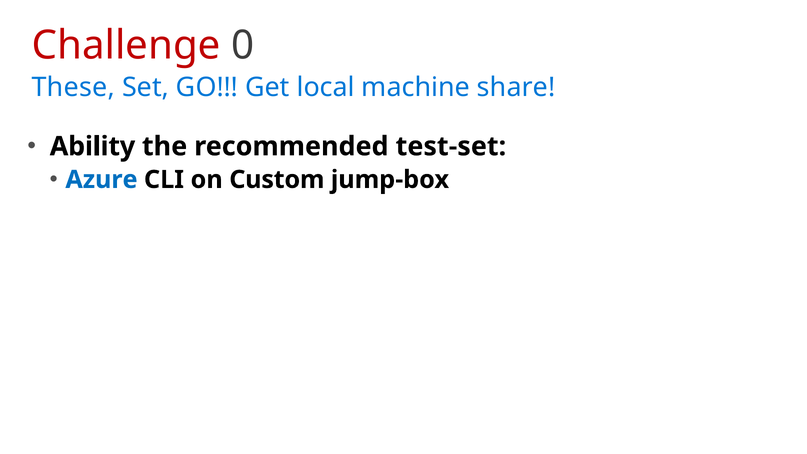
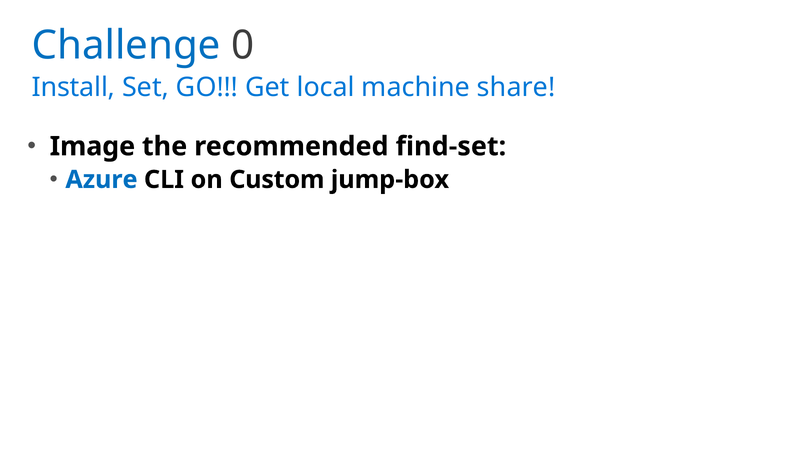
Challenge colour: red -> blue
These: These -> Install
Ability: Ability -> Image
test-set: test-set -> find-set
